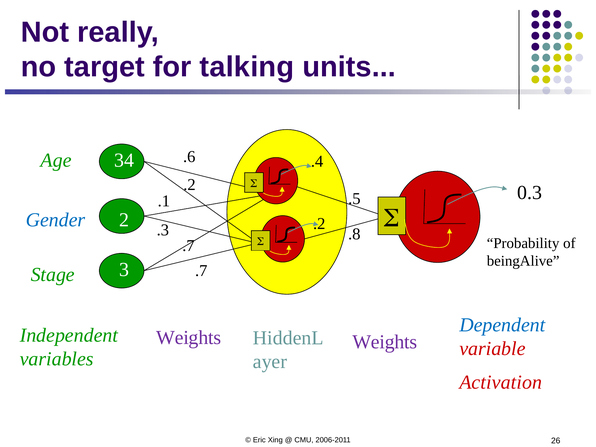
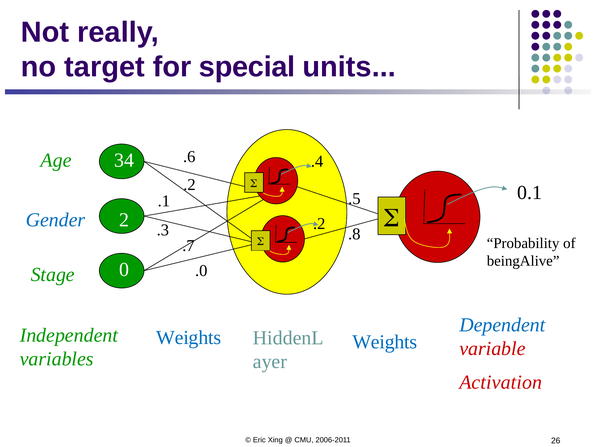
talking: talking -> special
0.3: 0.3 -> 0.1
.7 at (201, 271): .7 -> .0
3: 3 -> 0
Weights at (189, 338) colour: purple -> blue
Weights at (385, 342) colour: purple -> blue
